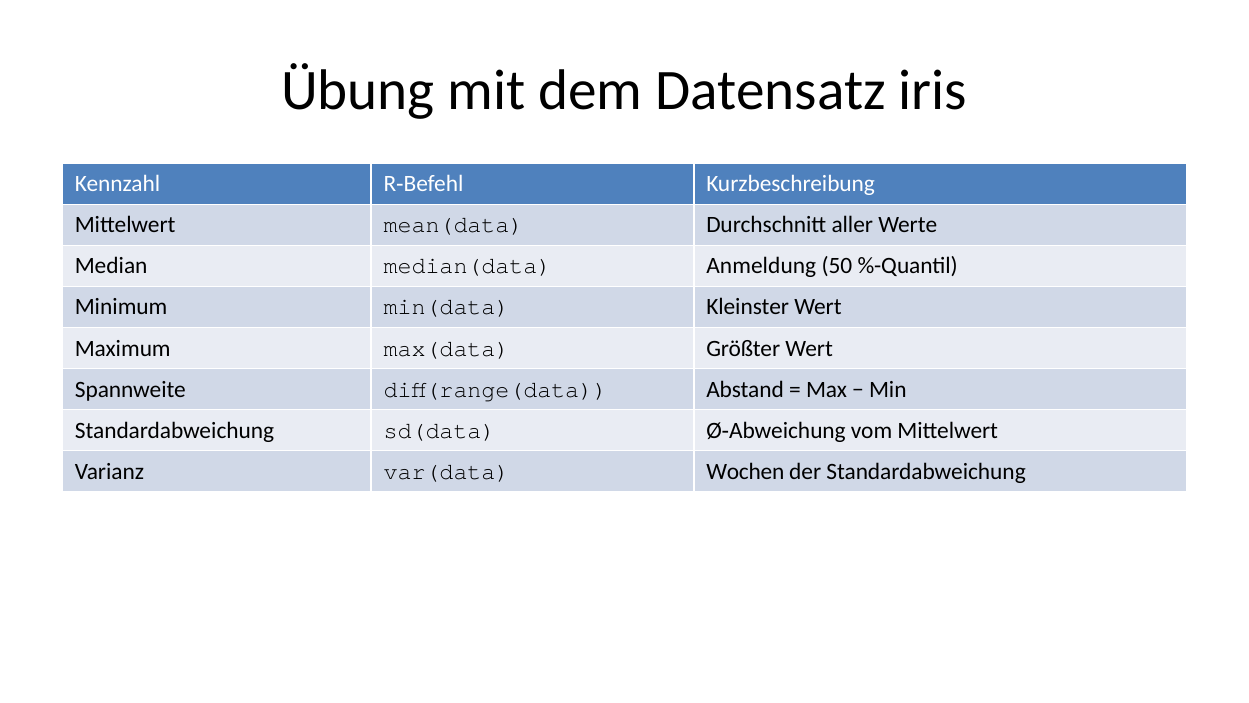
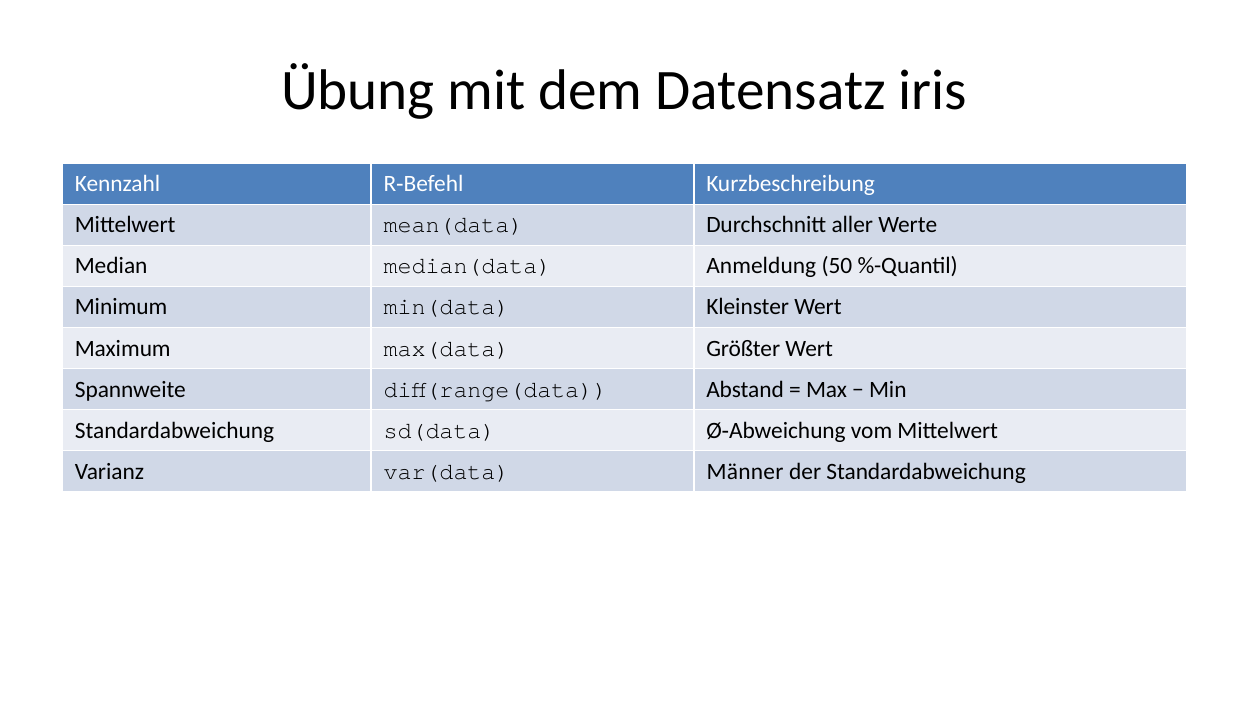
Wochen: Wochen -> Männer
